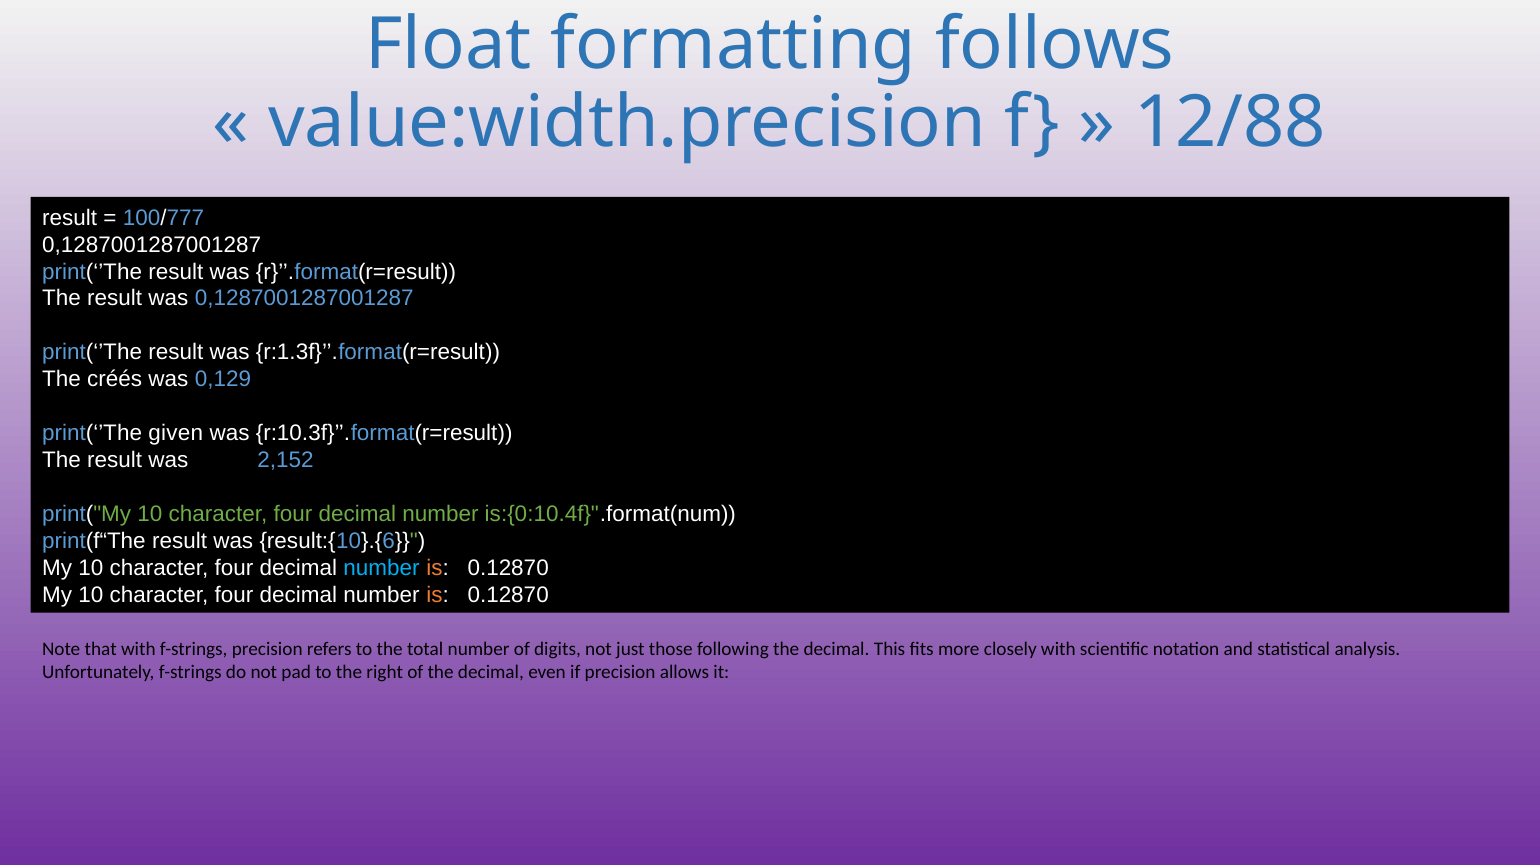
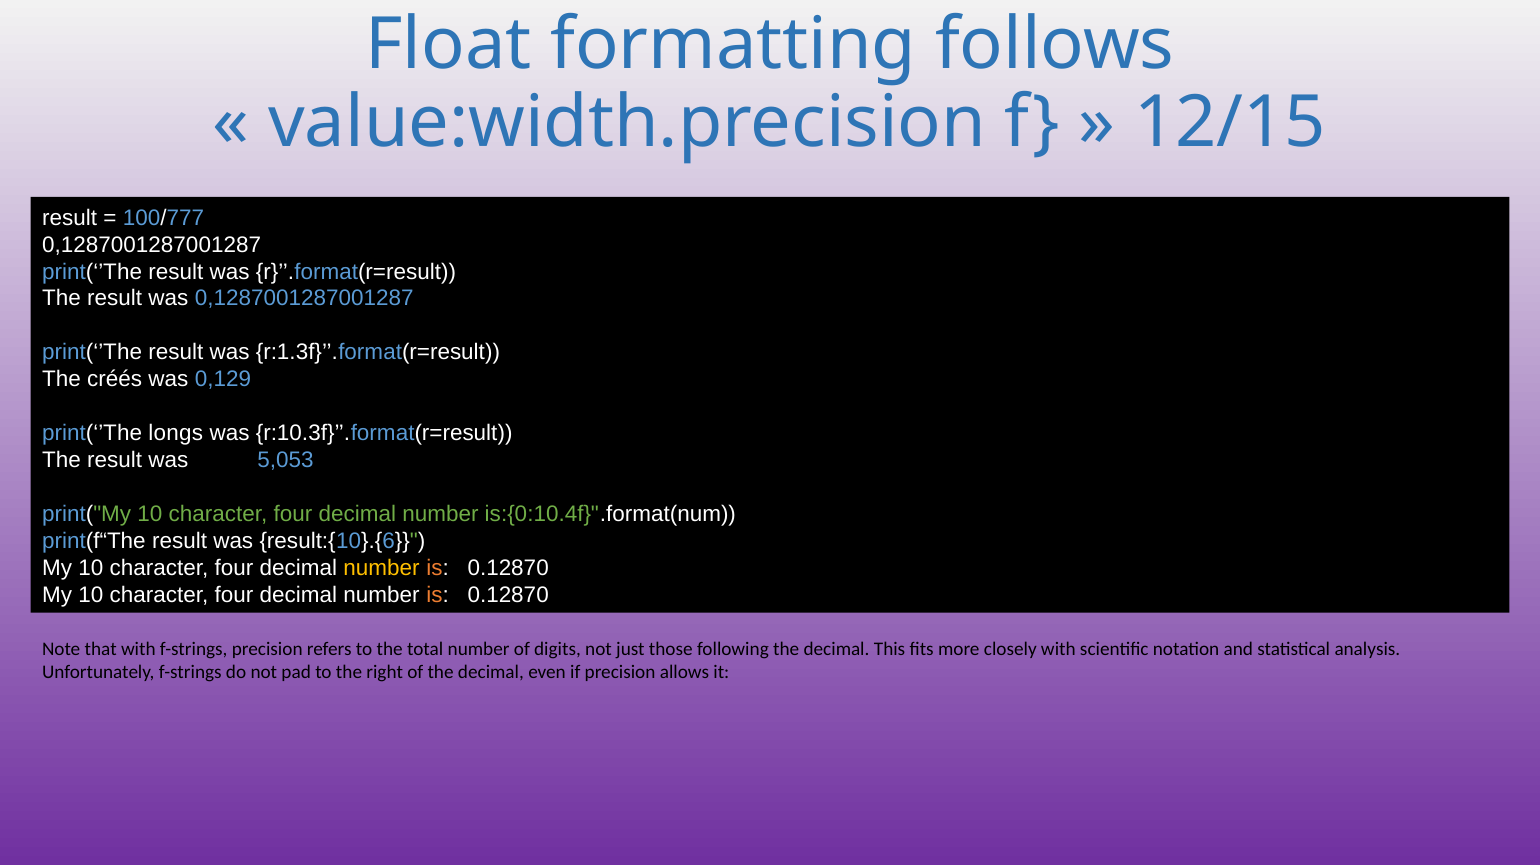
12/88: 12/88 -> 12/15
given: given -> longs
2,152: 2,152 -> 5,053
number at (382, 568) colour: light blue -> yellow
